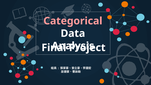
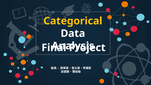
Categorical colour: pink -> yellow
